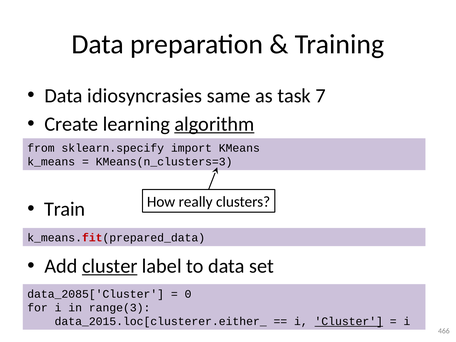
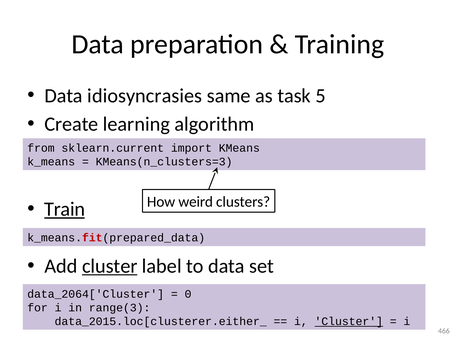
7: 7 -> 5
algorithm underline: present -> none
sklearn.specify: sklearn.specify -> sklearn.current
really: really -> weird
Train underline: none -> present
data_2085['Cluster: data_2085['Cluster -> data_2064['Cluster
